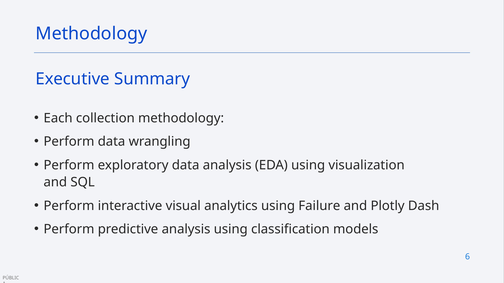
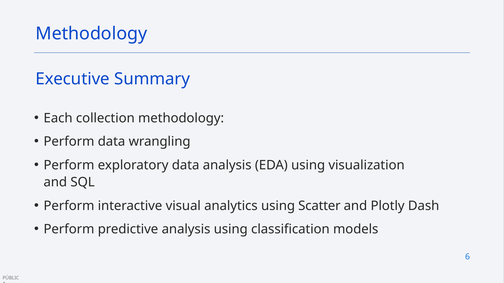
Failure: Failure -> Scatter
